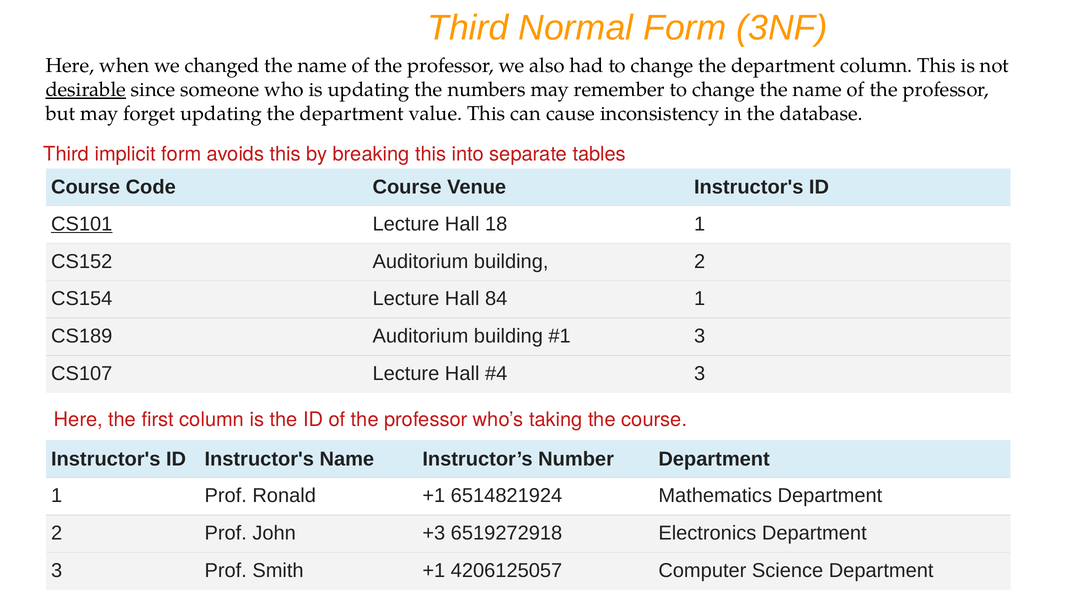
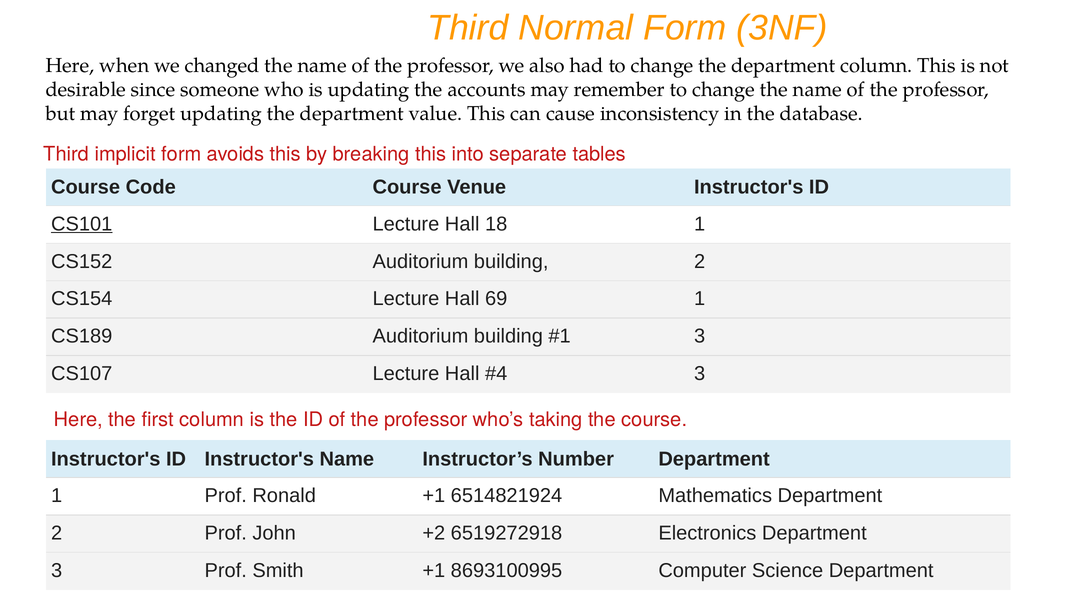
desirable underline: present -> none
numbers: numbers -> accounts
84: 84 -> 69
+3: +3 -> +2
4206125057: 4206125057 -> 8693100995
